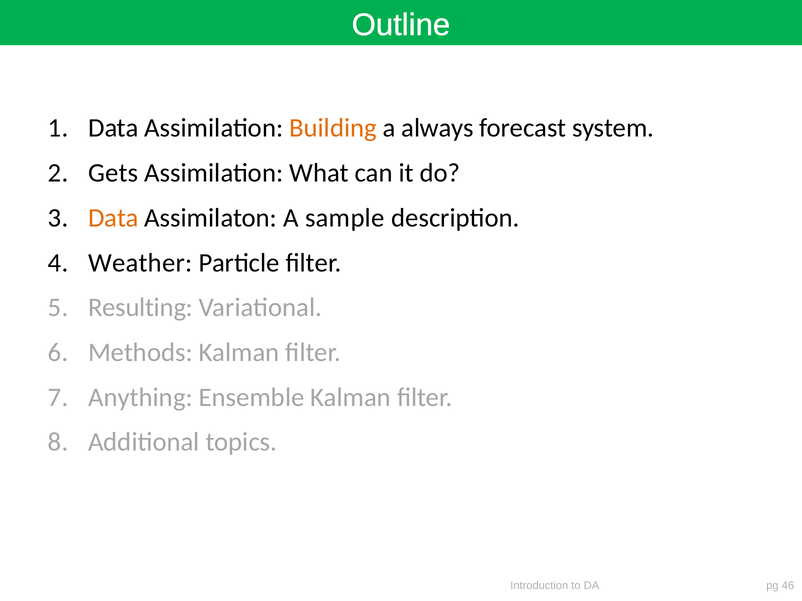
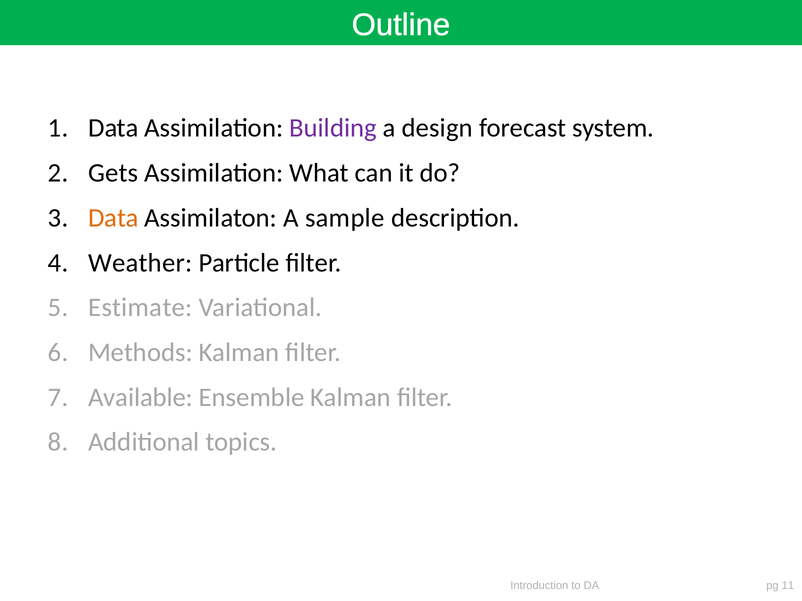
Building colour: orange -> purple
always: always -> design
Resulting: Resulting -> Estimate
Anything: Anything -> Available
46: 46 -> 11
